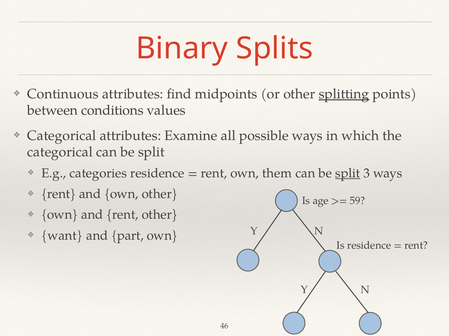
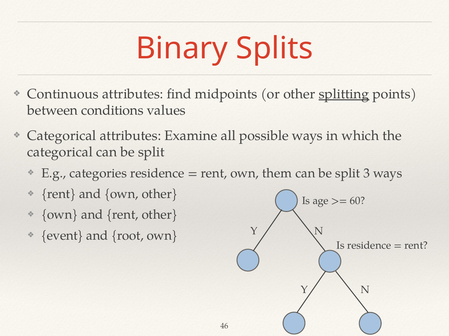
split at (348, 174) underline: present -> none
59: 59 -> 60
want: want -> event
part: part -> root
